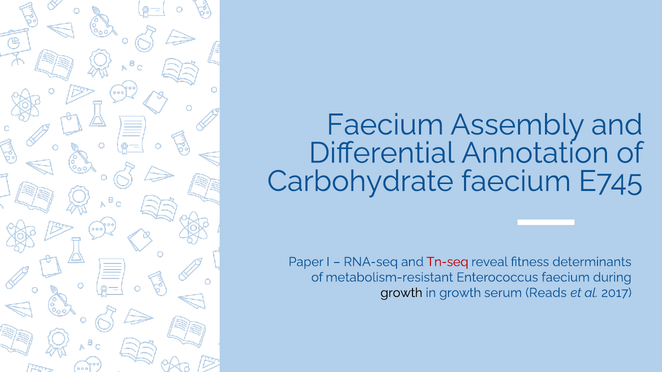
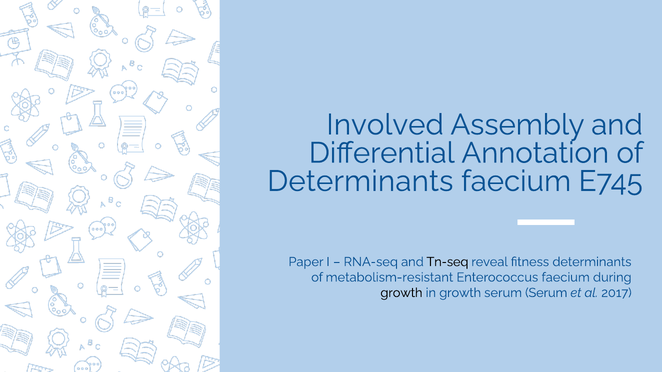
Faecium at (385, 125): Faecium -> Involved
Carbohydrate at (360, 181): Carbohydrate -> Determinants
Tn-seq colour: red -> black
serum Reads: Reads -> Serum
